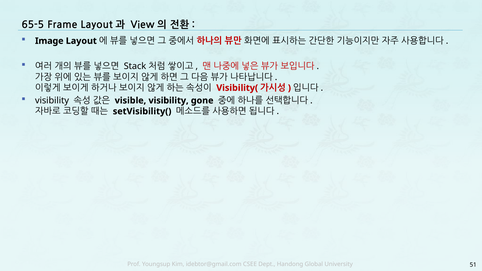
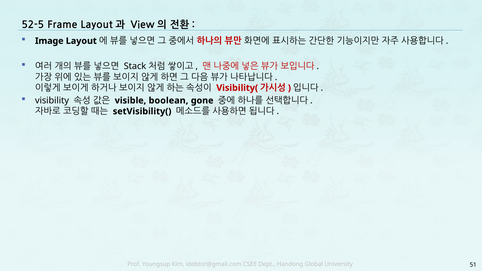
65-5: 65-5 -> 52-5
visible visibility: visibility -> boolean
